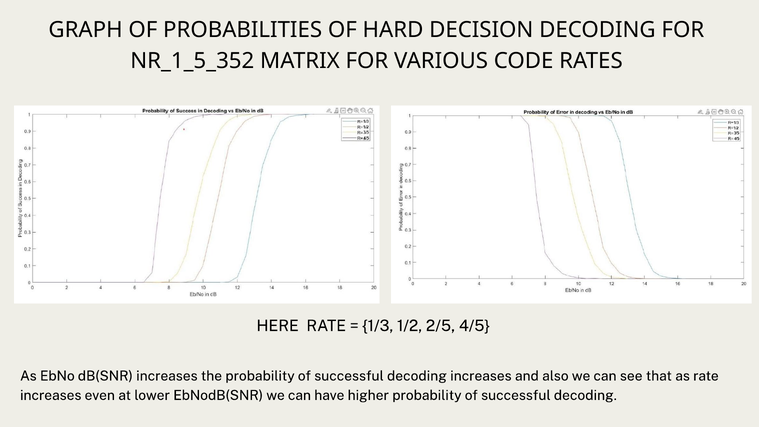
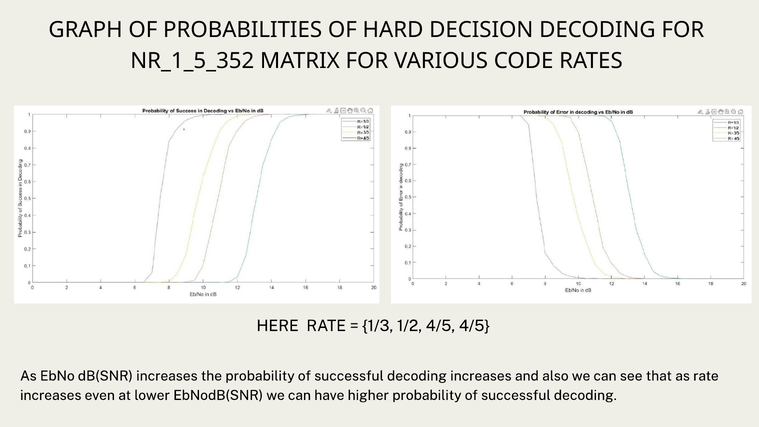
1/2 2/5: 2/5 -> 4/5
